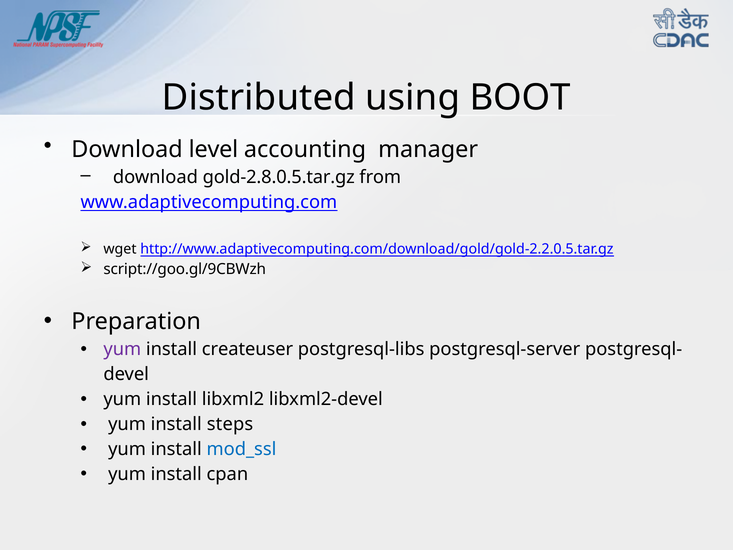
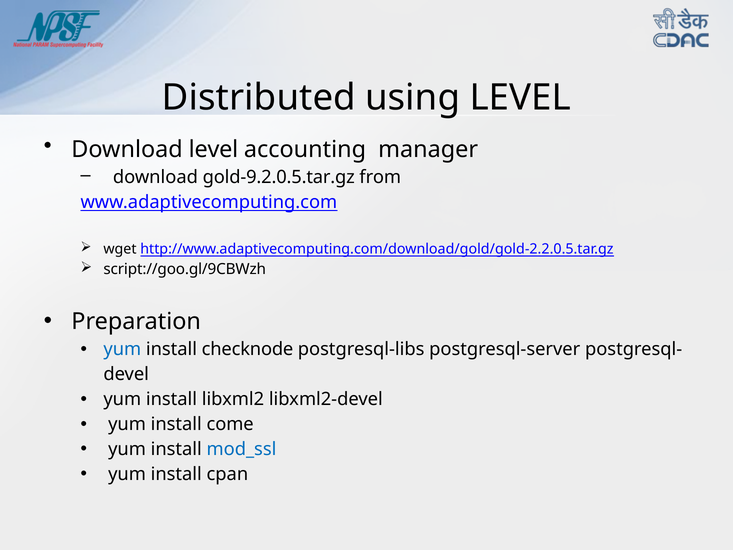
using BOOT: BOOT -> LEVEL
gold-2.8.0.5.tar.gz: gold-2.8.0.5.tar.gz -> gold-9.2.0.5.tar.gz
yum at (122, 349) colour: purple -> blue
createuser: createuser -> checknode
steps: steps -> come
